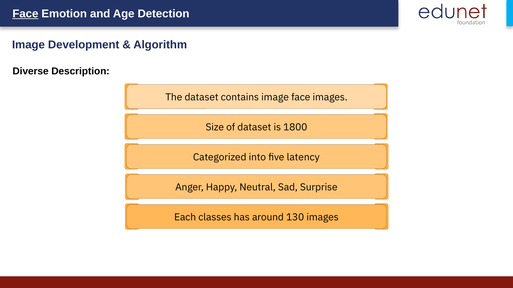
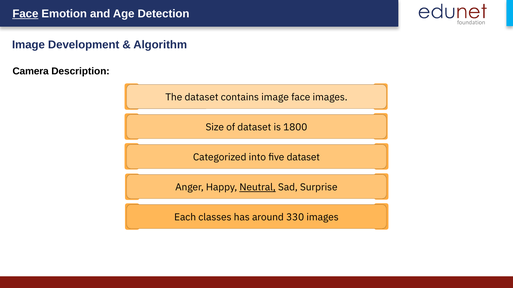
Diverse: Diverse -> Camera
five latency: latency -> dataset
Neutral underline: none -> present
130: 130 -> 330
